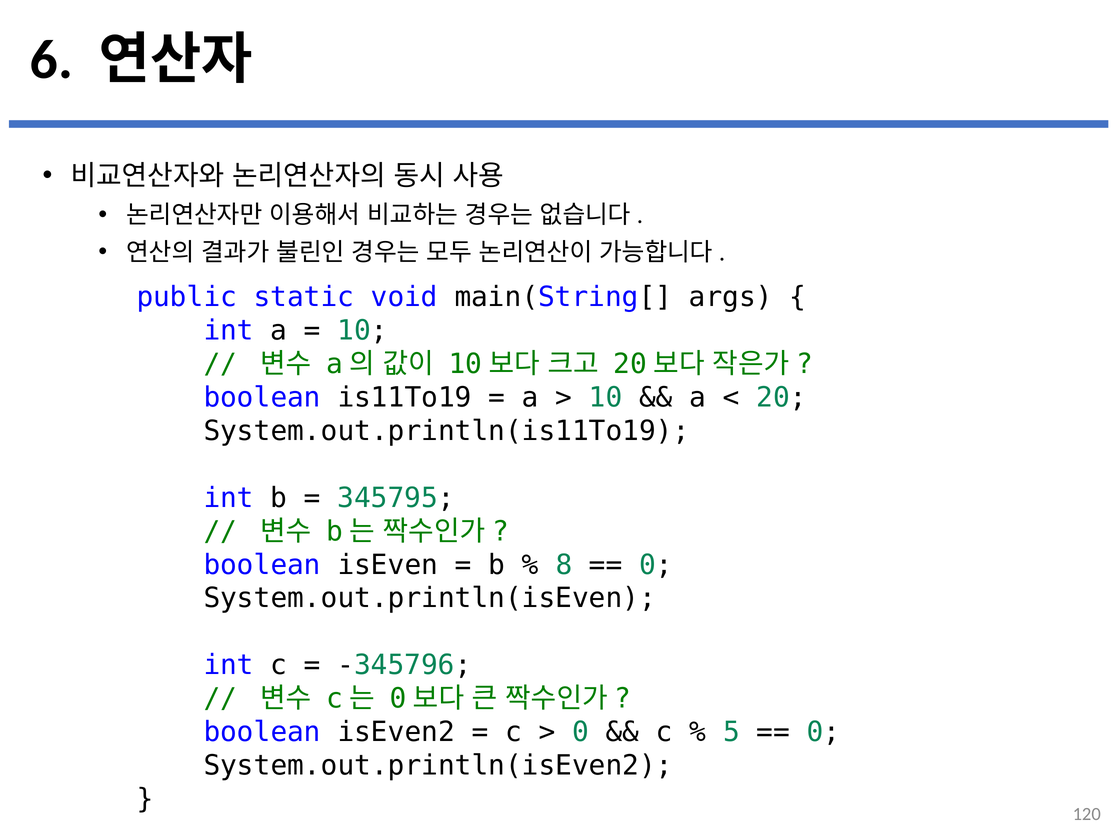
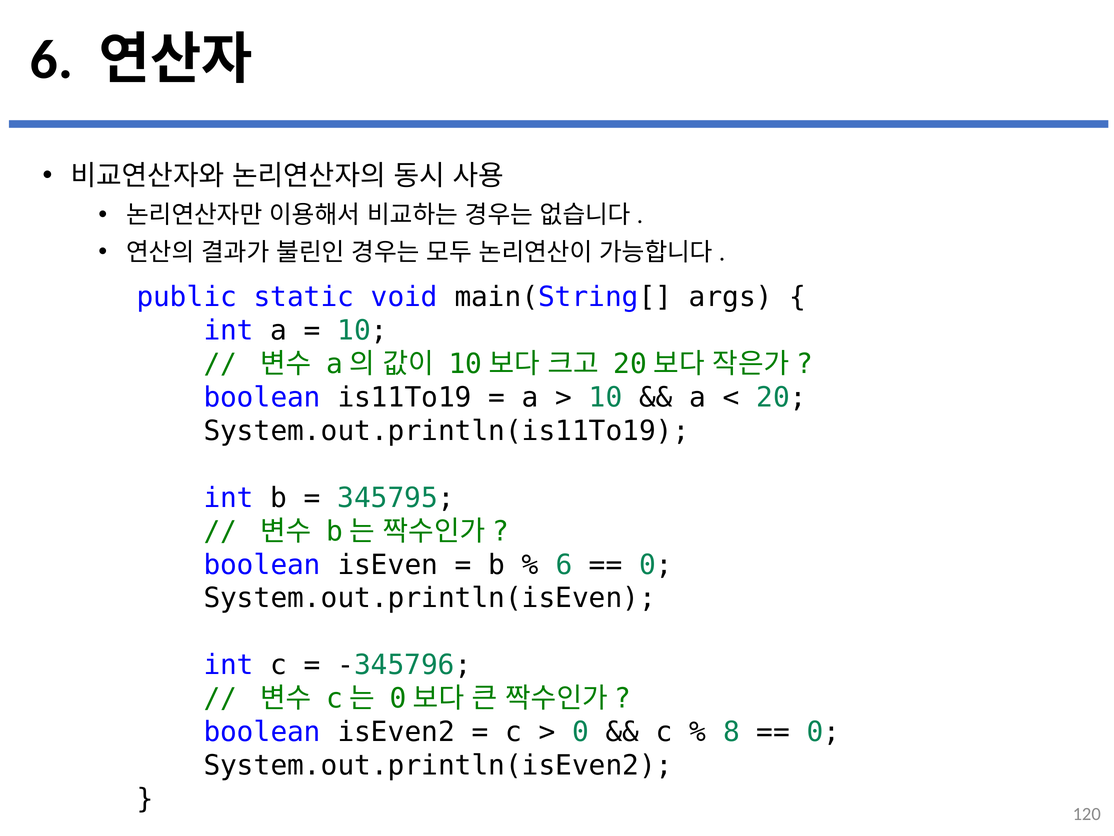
8 at (564, 564): 8 -> 6
5: 5 -> 8
